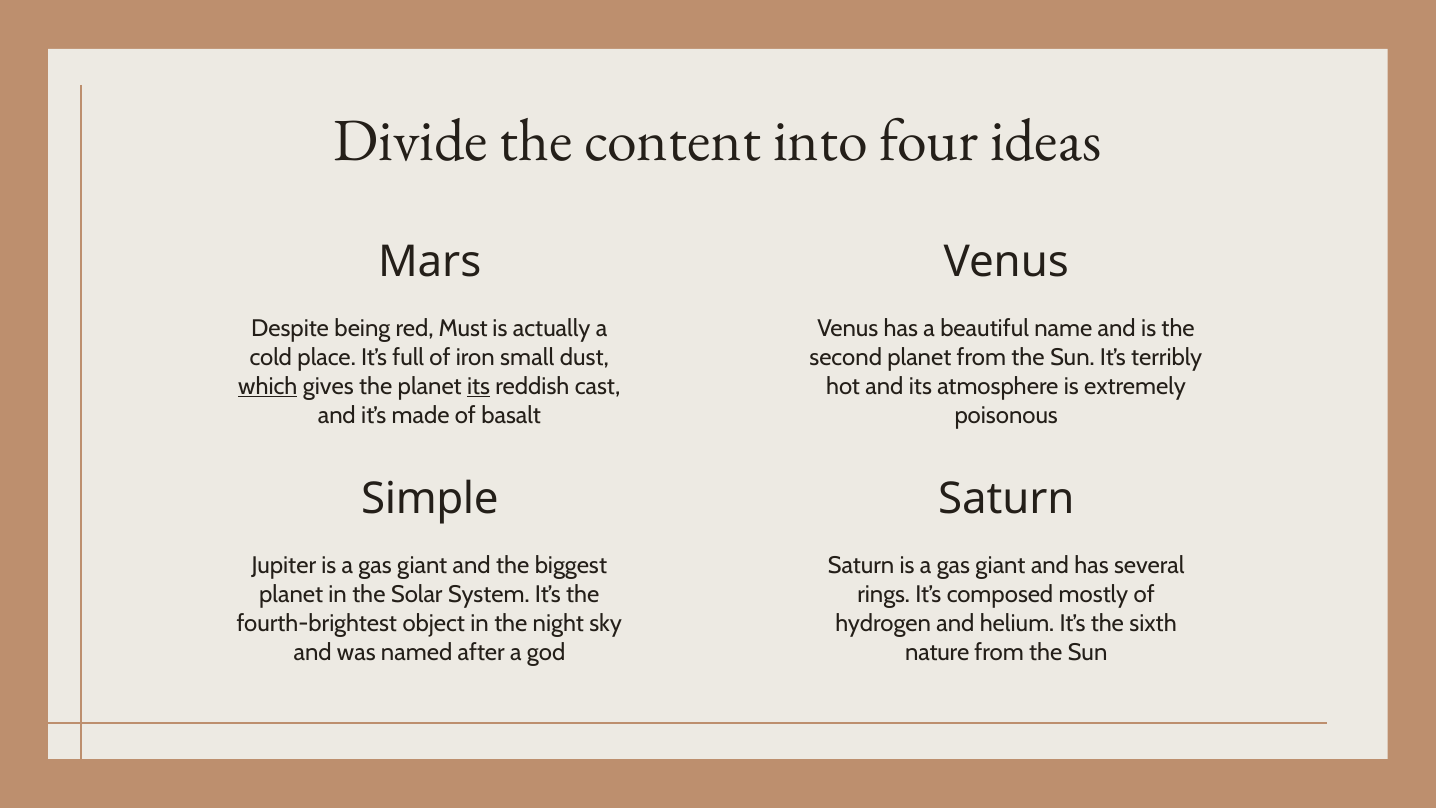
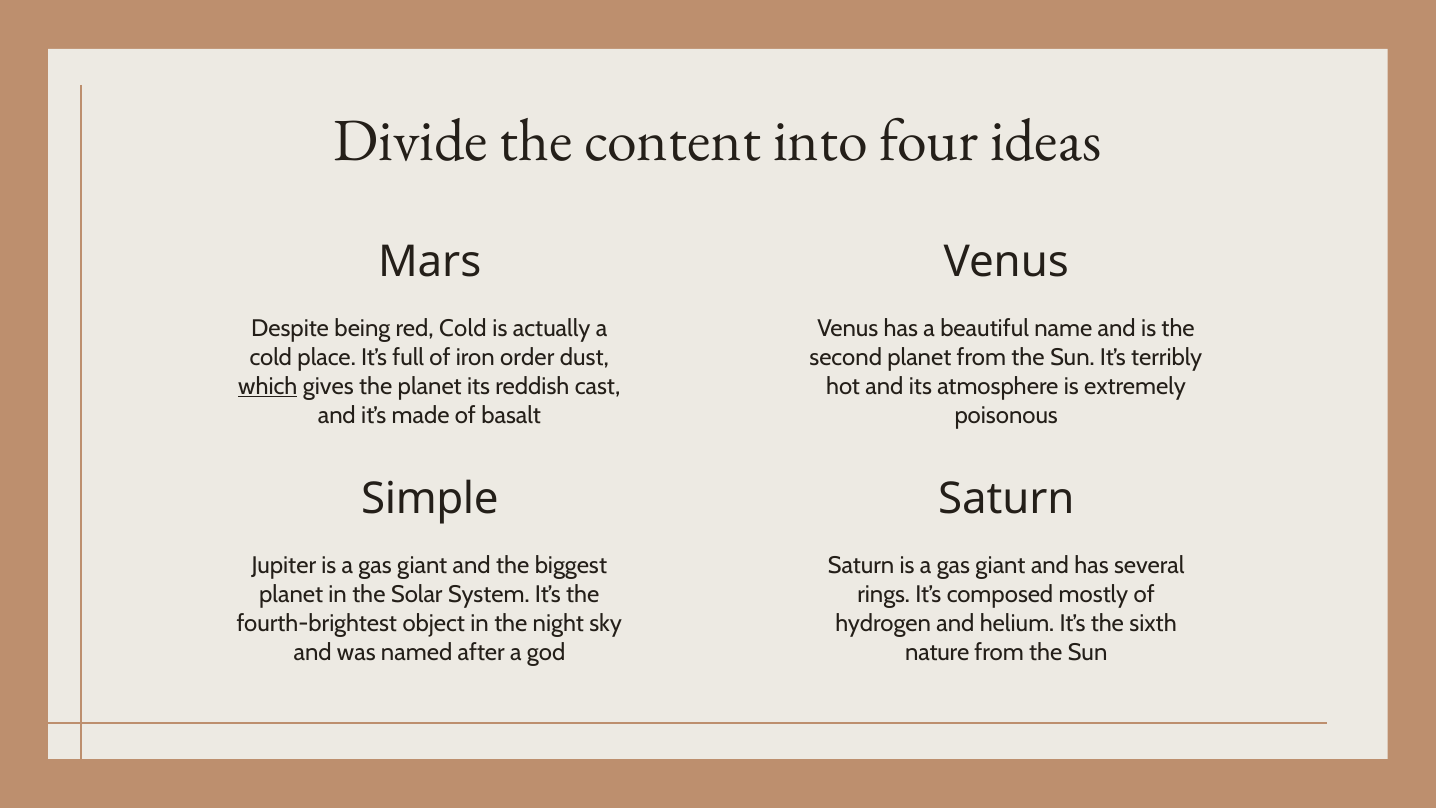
red Must: Must -> Cold
small: small -> order
its at (479, 386) underline: present -> none
